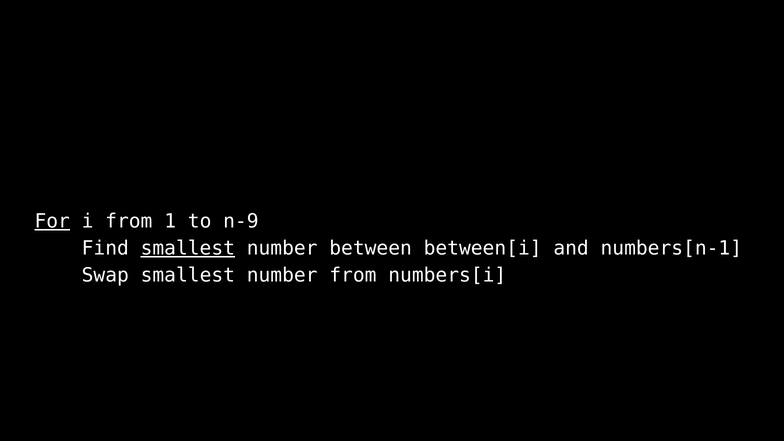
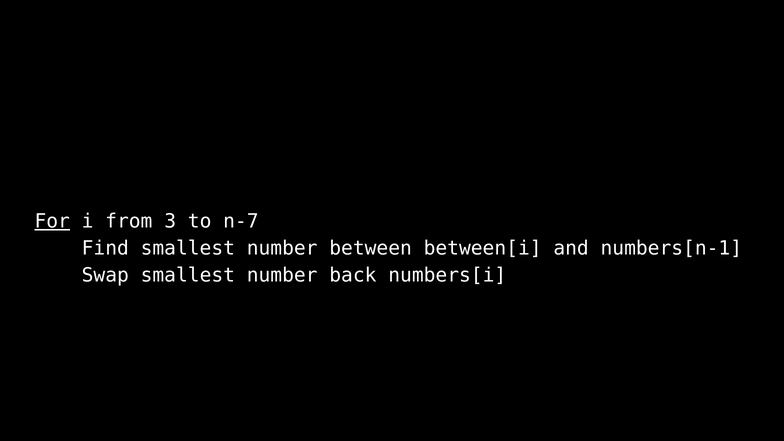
1: 1 -> 3
n-9: n-9 -> n-7
smallest at (188, 248) underline: present -> none
number from: from -> back
